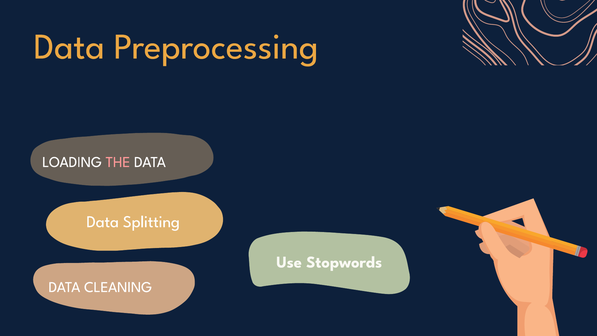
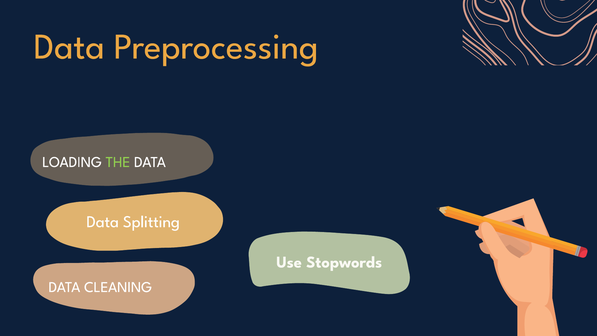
THE colour: pink -> light green
